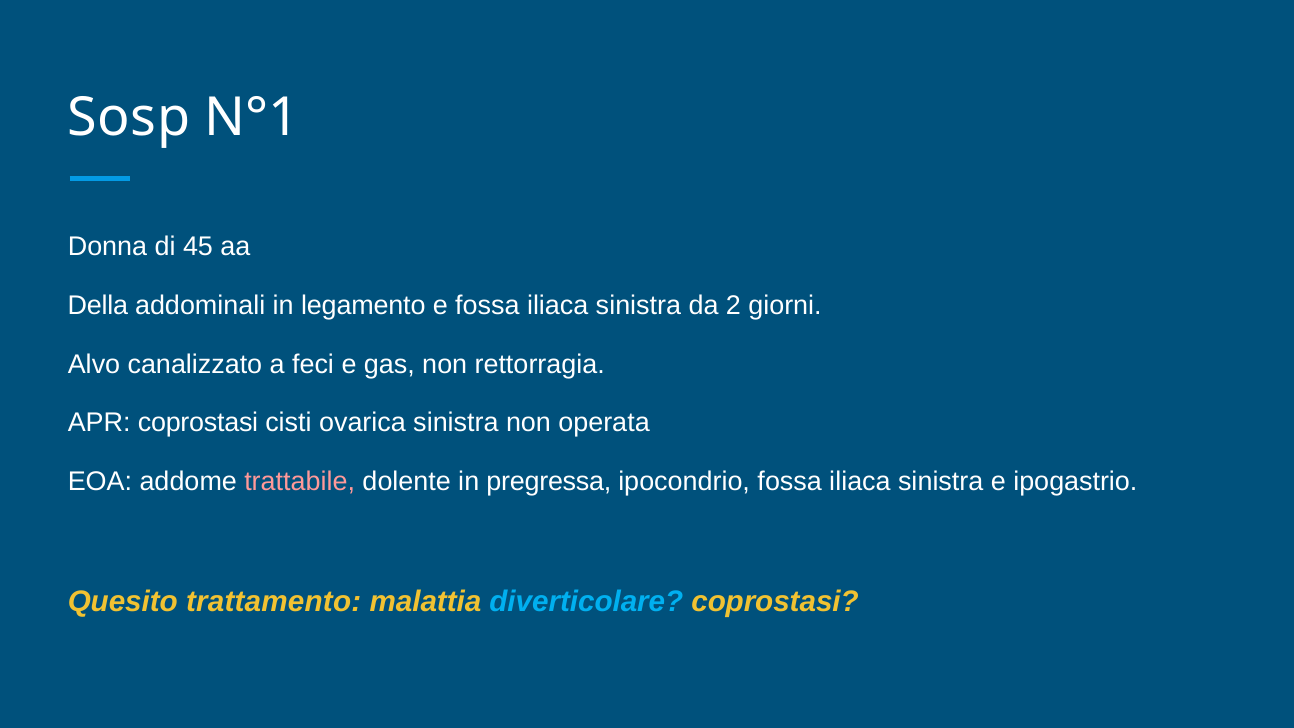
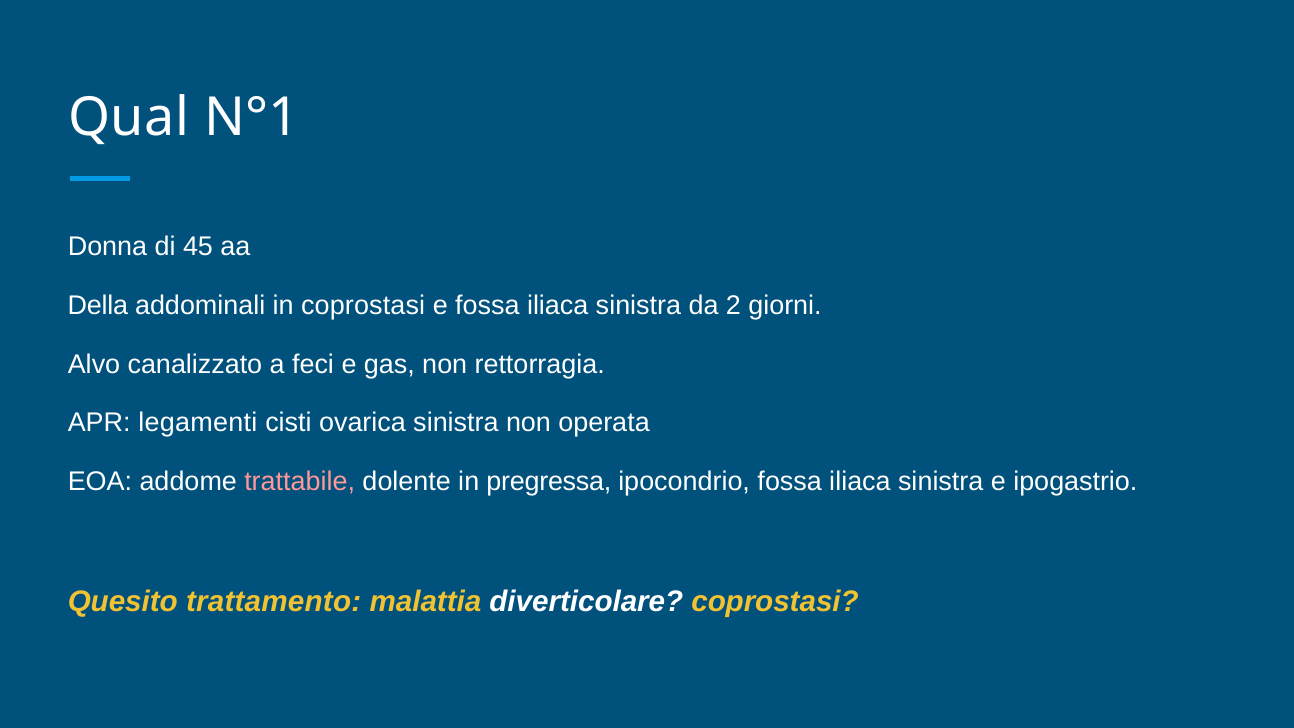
Sosp: Sosp -> Qual
in legamento: legamento -> coprostasi
APR coprostasi: coprostasi -> legamenti
diverticolare colour: light blue -> white
